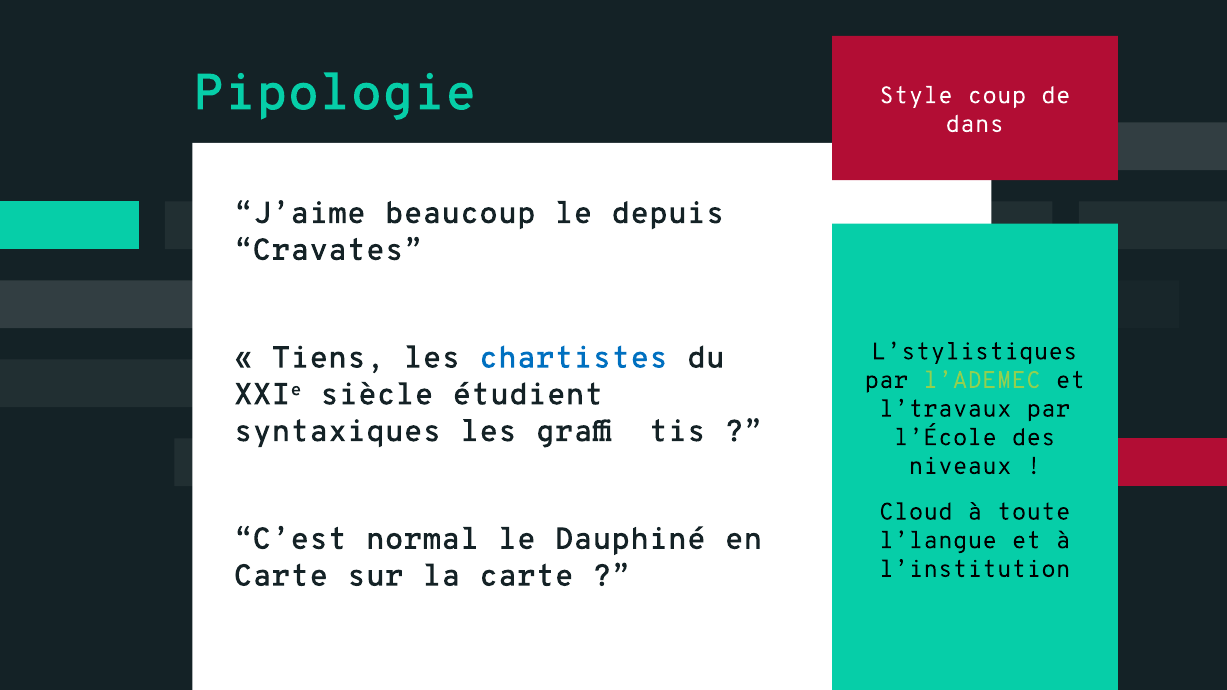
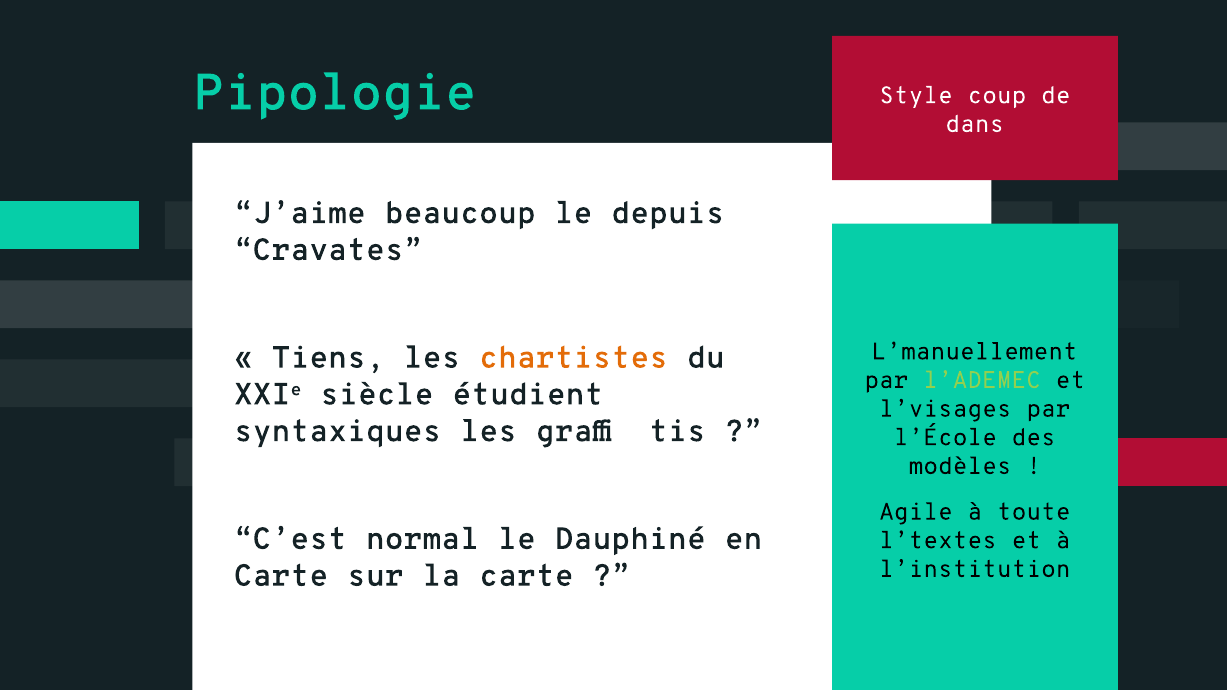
L’stylistiques: L’stylistiques -> L’manuellement
chartistes colour: blue -> orange
l’travaux: l’travaux -> l’visages
niveaux: niveaux -> modèles
Cloud: Cloud -> Agile
l’langue: l’langue -> l’textes
